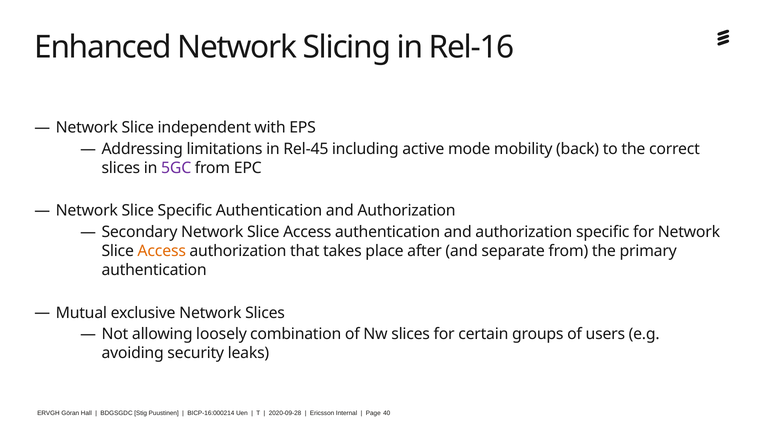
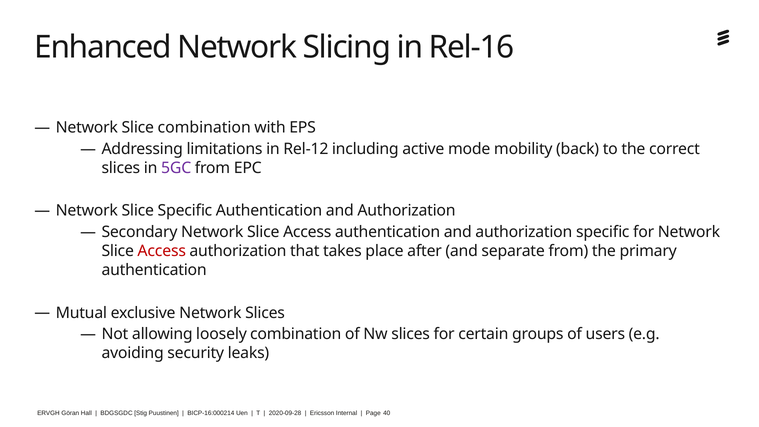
Slice independent: independent -> combination
Rel-45: Rel-45 -> Rel-12
Access at (162, 251) colour: orange -> red
